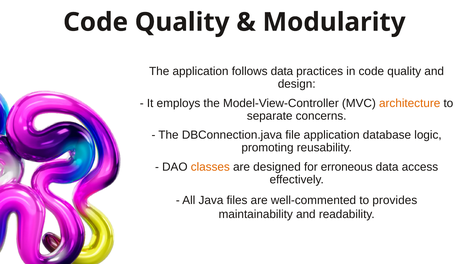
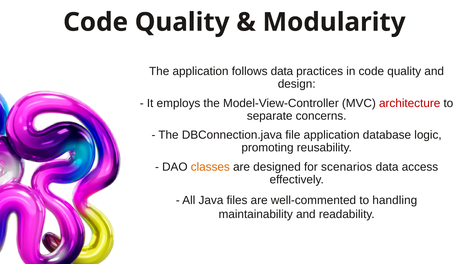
architecture colour: orange -> red
erroneous: erroneous -> scenarios
provides: provides -> handling
